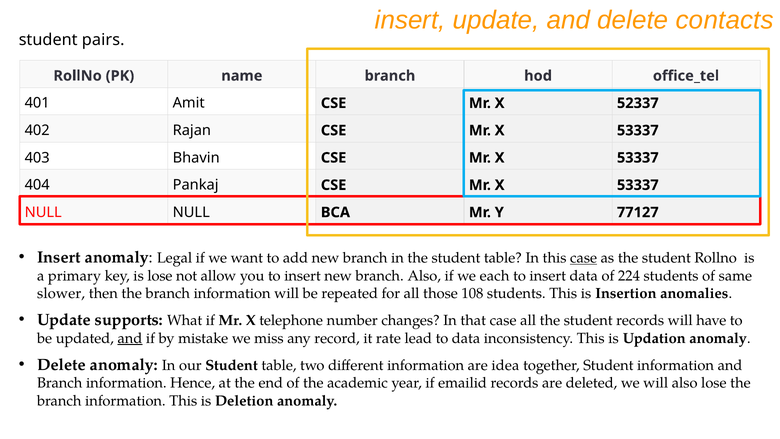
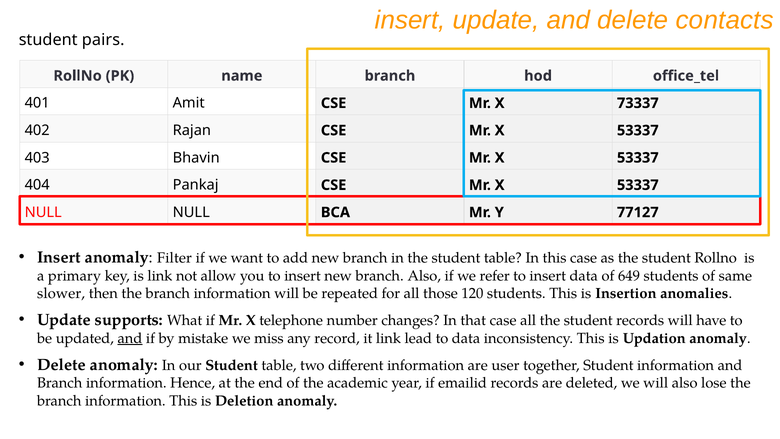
52337: 52337 -> 73337
Legal: Legal -> Filter
case at (584, 258) underline: present -> none
is lose: lose -> link
each: each -> refer
224: 224 -> 649
108: 108 -> 120
it rate: rate -> link
idea: idea -> user
